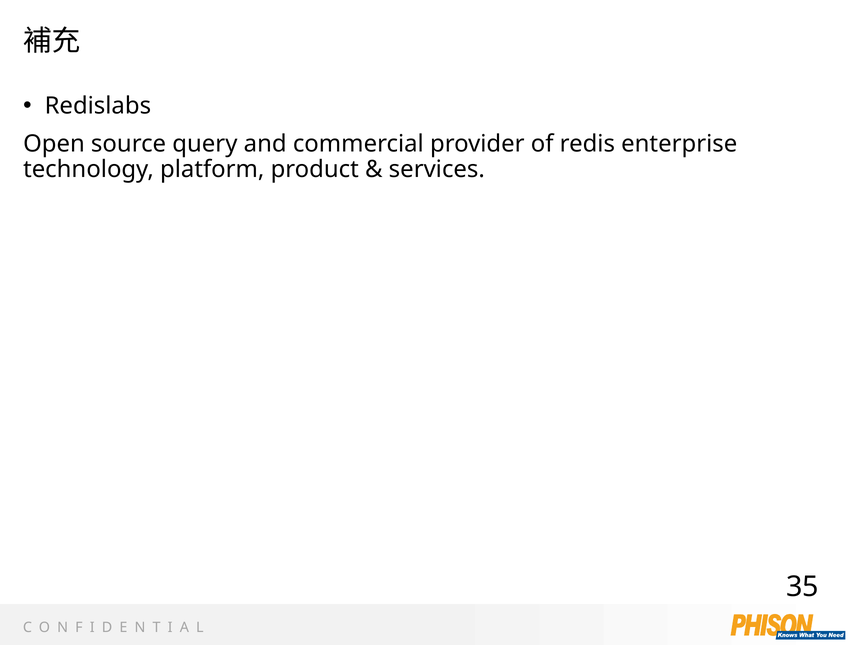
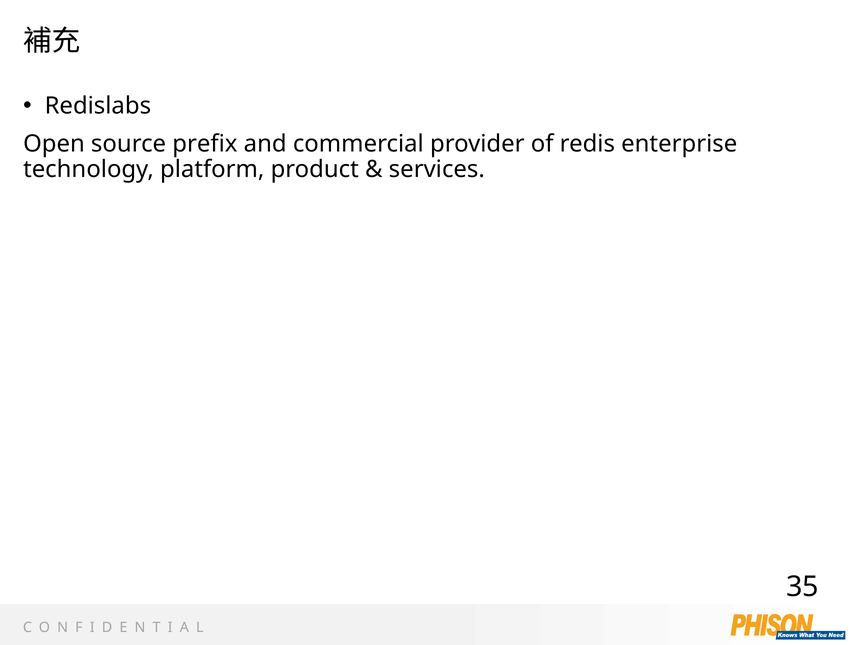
query: query -> prefix
